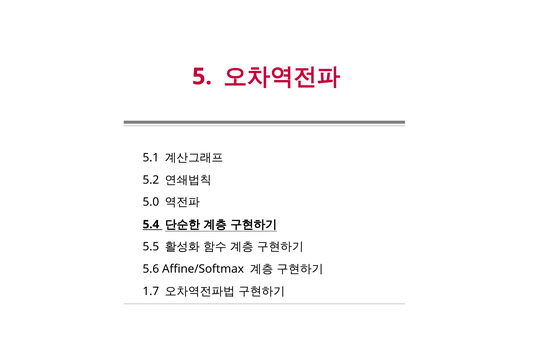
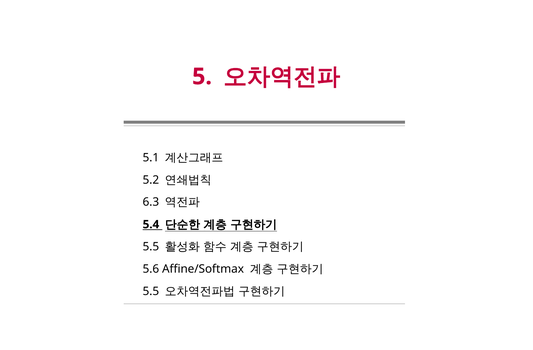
5.0: 5.0 -> 6.3
1.7 at (151, 291): 1.7 -> 5.5
